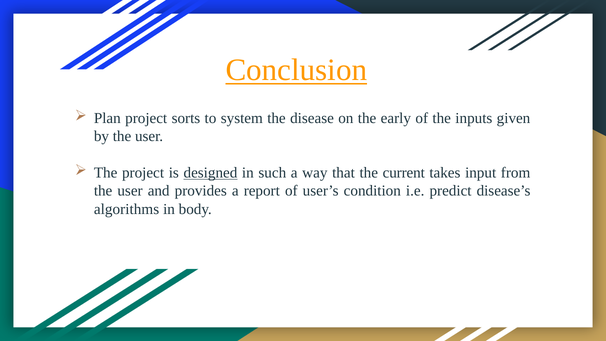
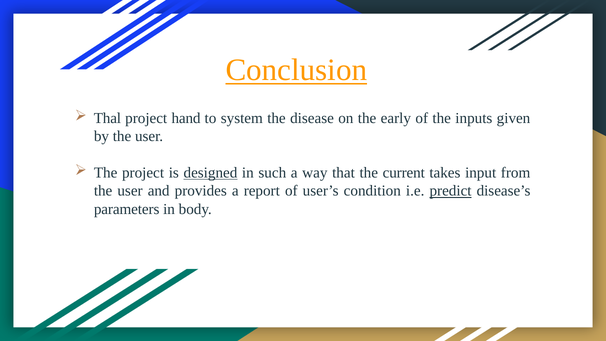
Plan: Plan -> Thal
sorts: sorts -> hand
predict underline: none -> present
algorithms: algorithms -> parameters
